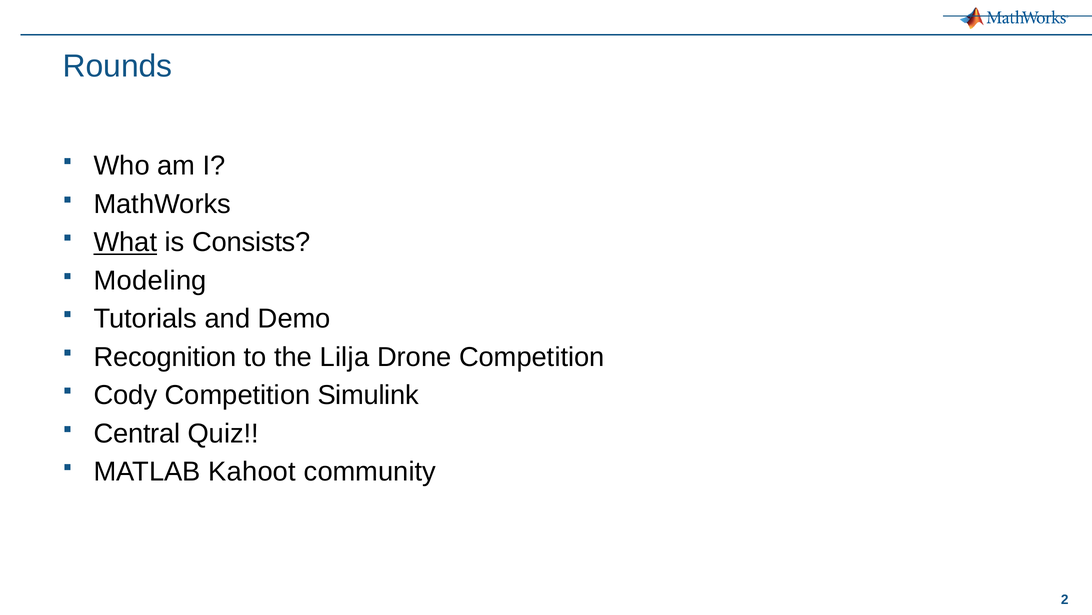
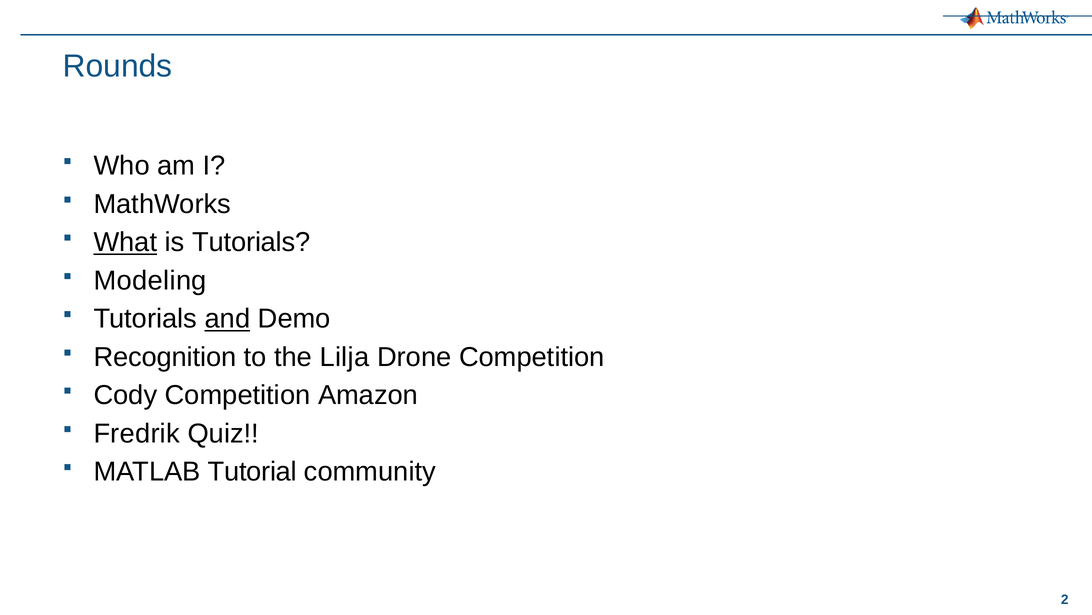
is Consists: Consists -> Tutorials
and underline: none -> present
Simulink: Simulink -> Amazon
Central: Central -> Fredrik
Kahoot: Kahoot -> Tutorial
